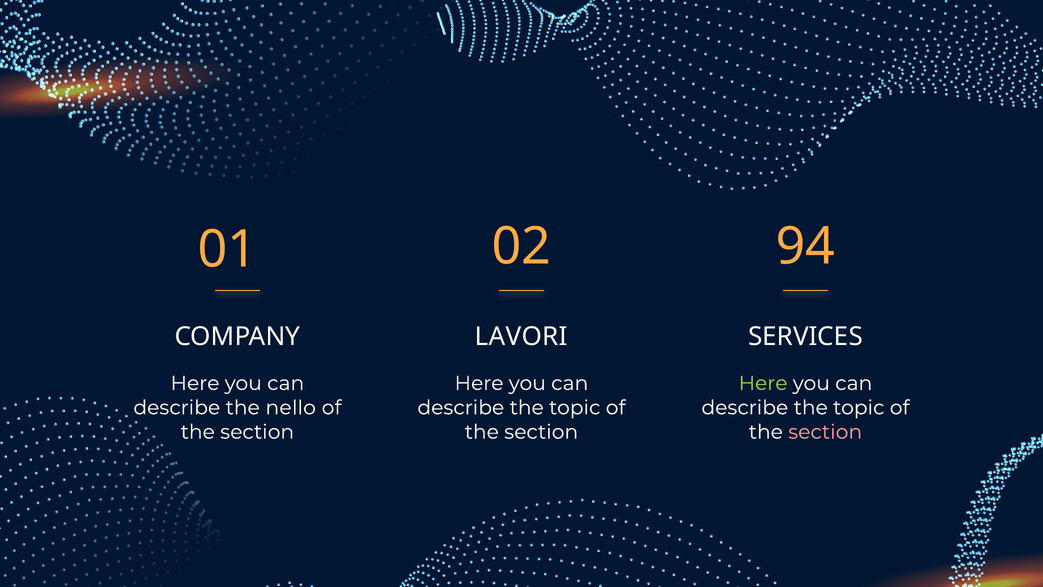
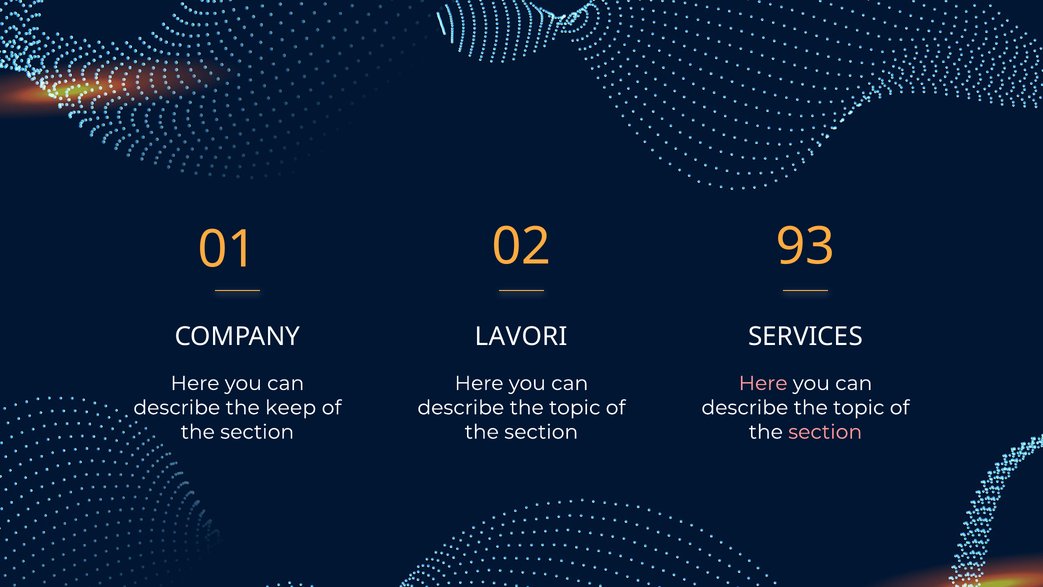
94: 94 -> 93
Here at (763, 383) colour: light green -> pink
nello: nello -> keep
